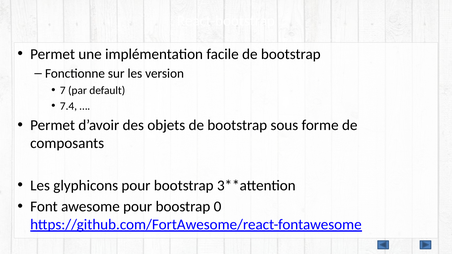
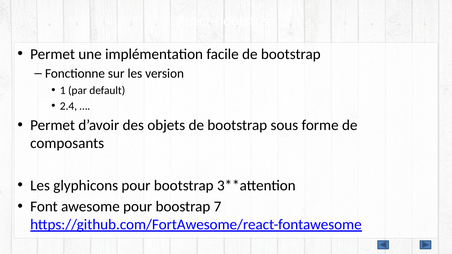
7: 7 -> 1
7.4: 7.4 -> 2.4
0: 0 -> 7
